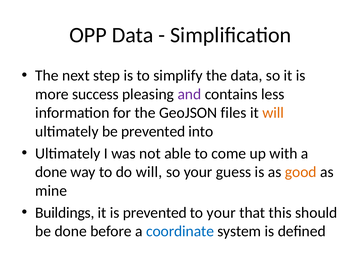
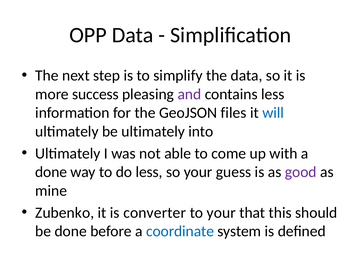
will at (273, 113) colour: orange -> blue
be prevented: prevented -> ultimately
do will: will -> less
good colour: orange -> purple
Buildings: Buildings -> Zubenko
is prevented: prevented -> converter
